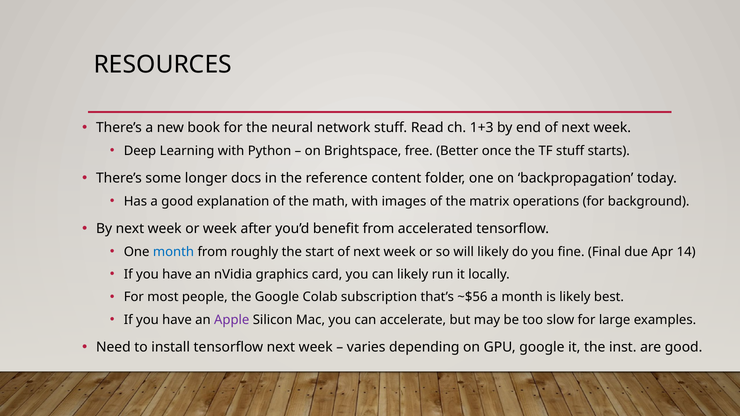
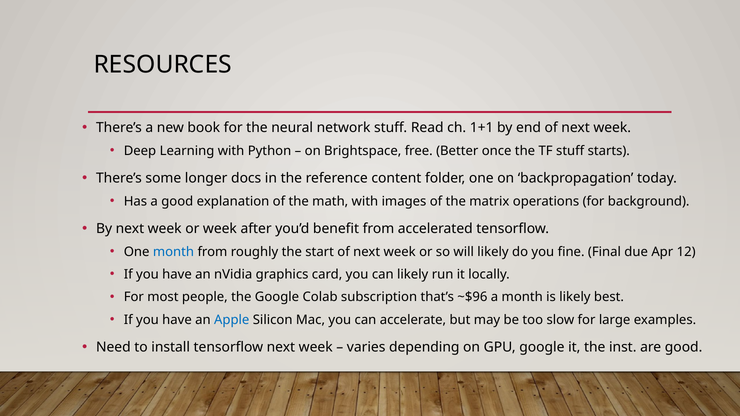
1+3: 1+3 -> 1+1
14: 14 -> 12
~$56: ~$56 -> ~$96
Apple colour: purple -> blue
